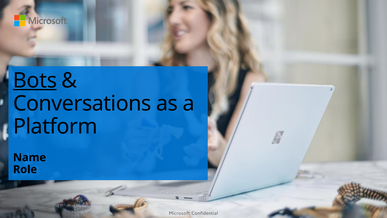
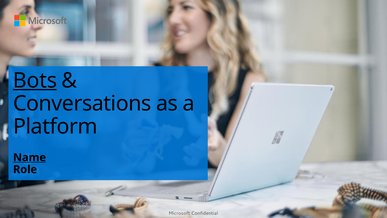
Name underline: none -> present
